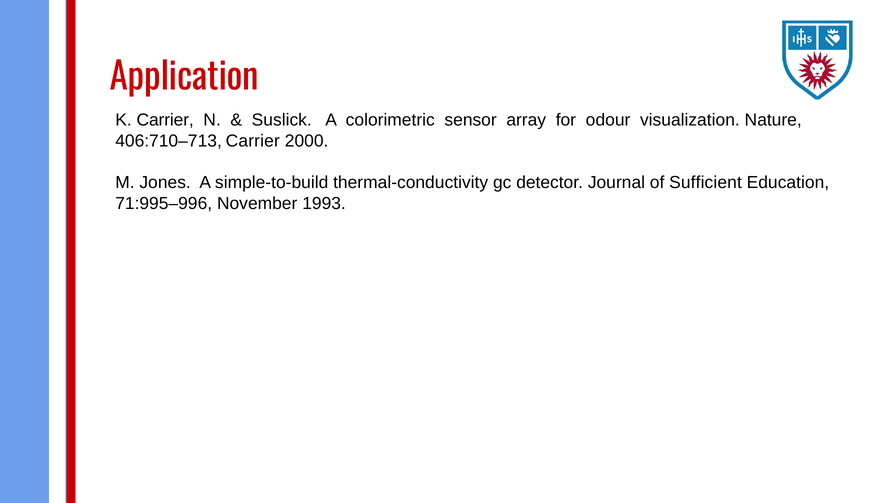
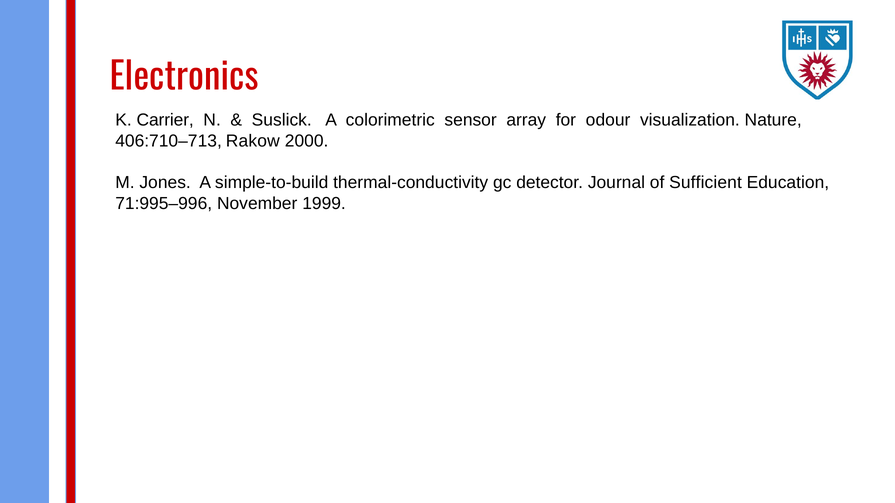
Application: Application -> Electronics
406:710–713 Carrier: Carrier -> Rakow
1993: 1993 -> 1999
